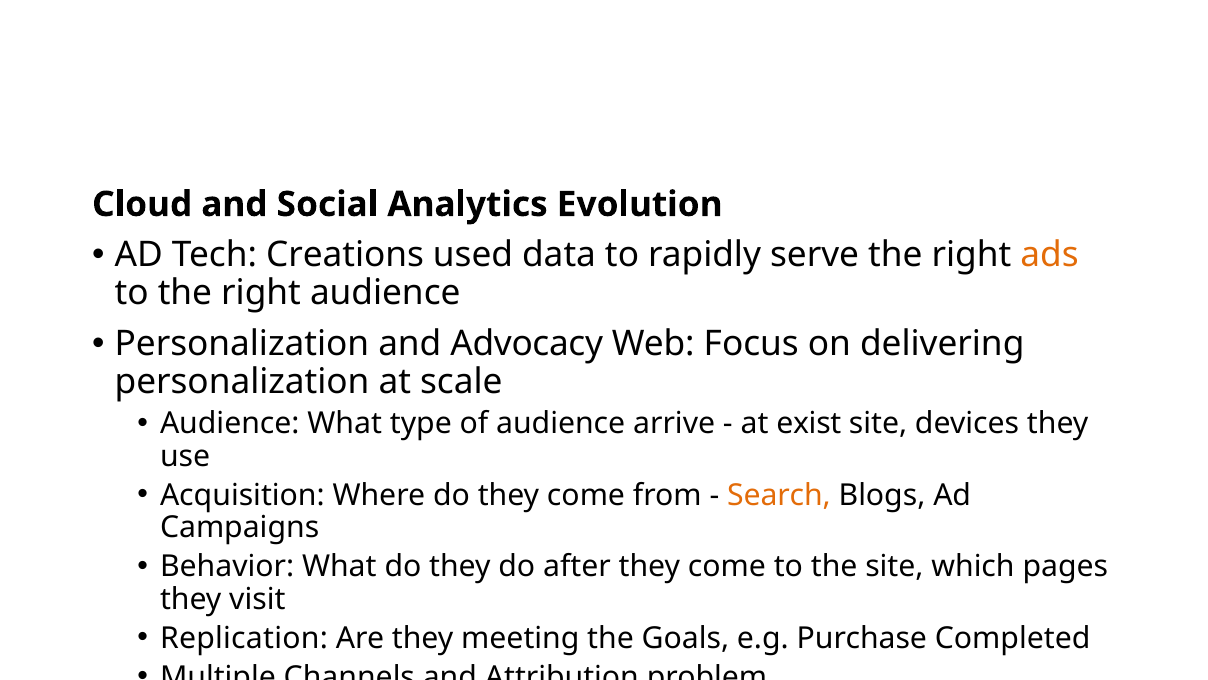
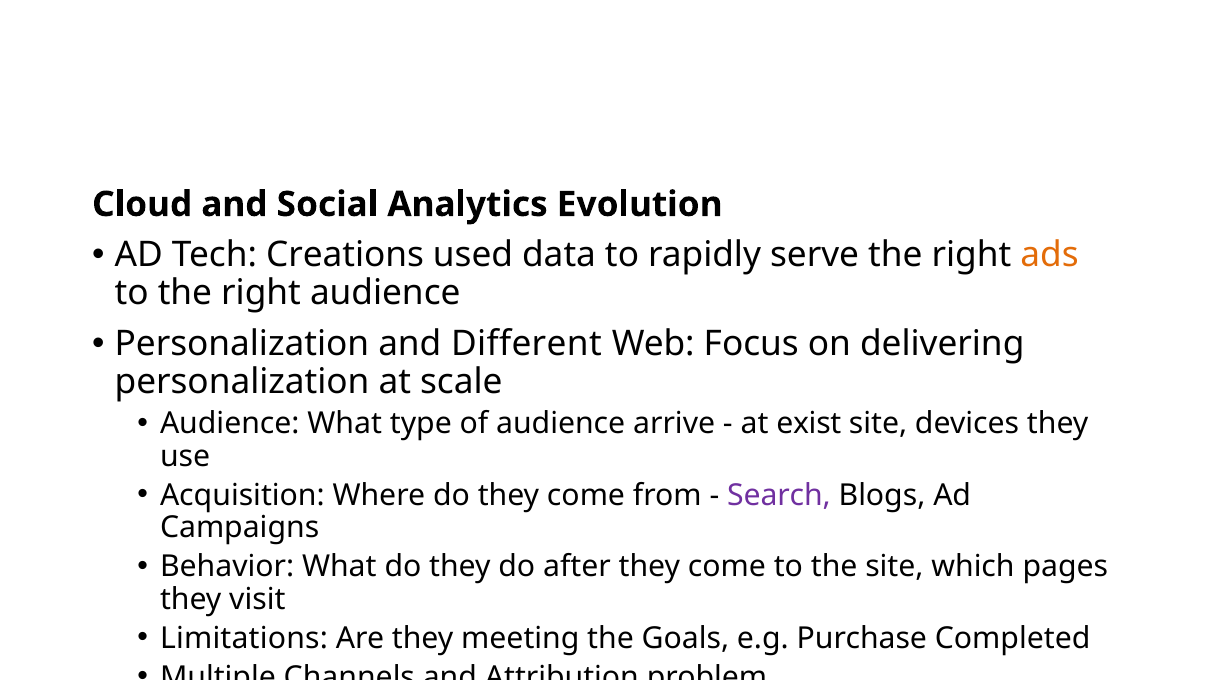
Advocacy: Advocacy -> Different
Search colour: orange -> purple
Replication: Replication -> Limitations
